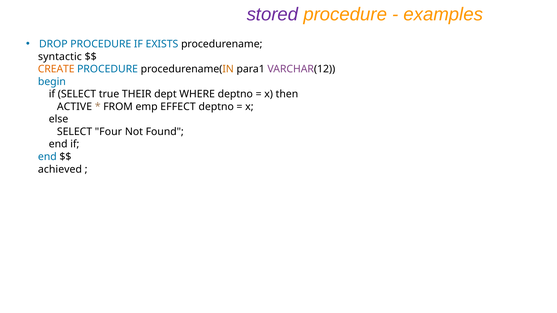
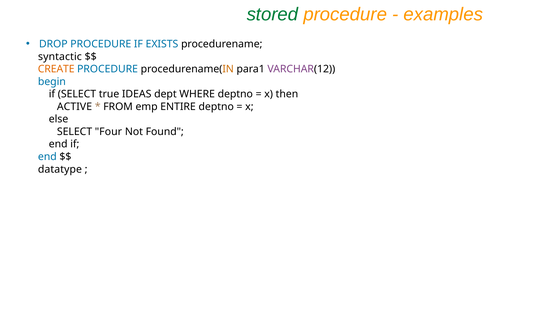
stored colour: purple -> green
THEIR: THEIR -> IDEAS
EFFECT: EFFECT -> ENTIRE
achieved: achieved -> datatype
